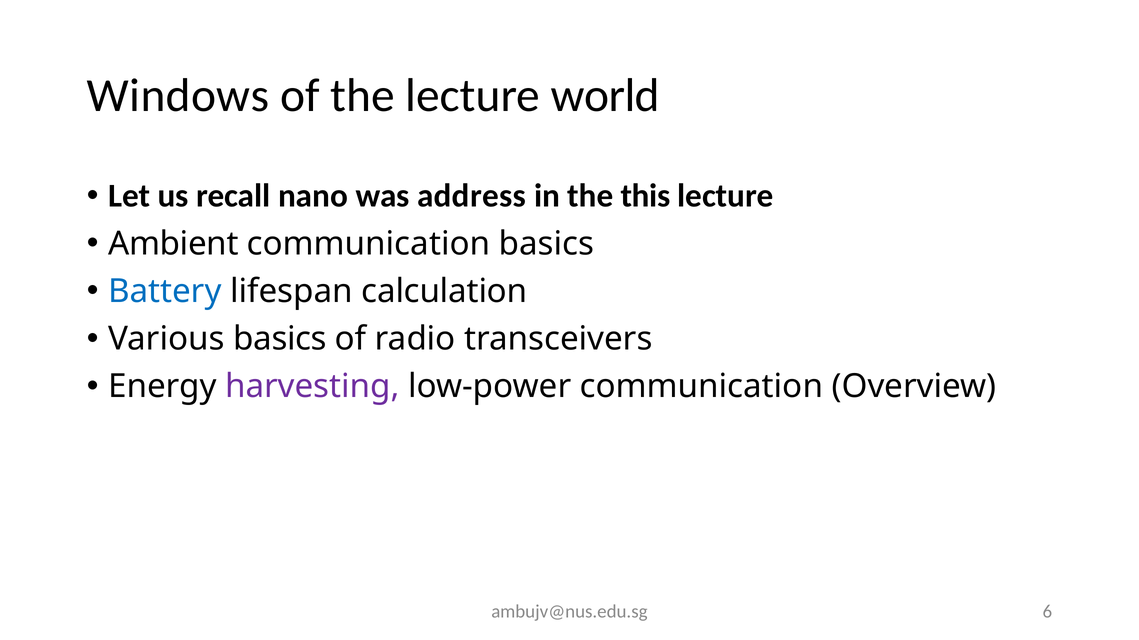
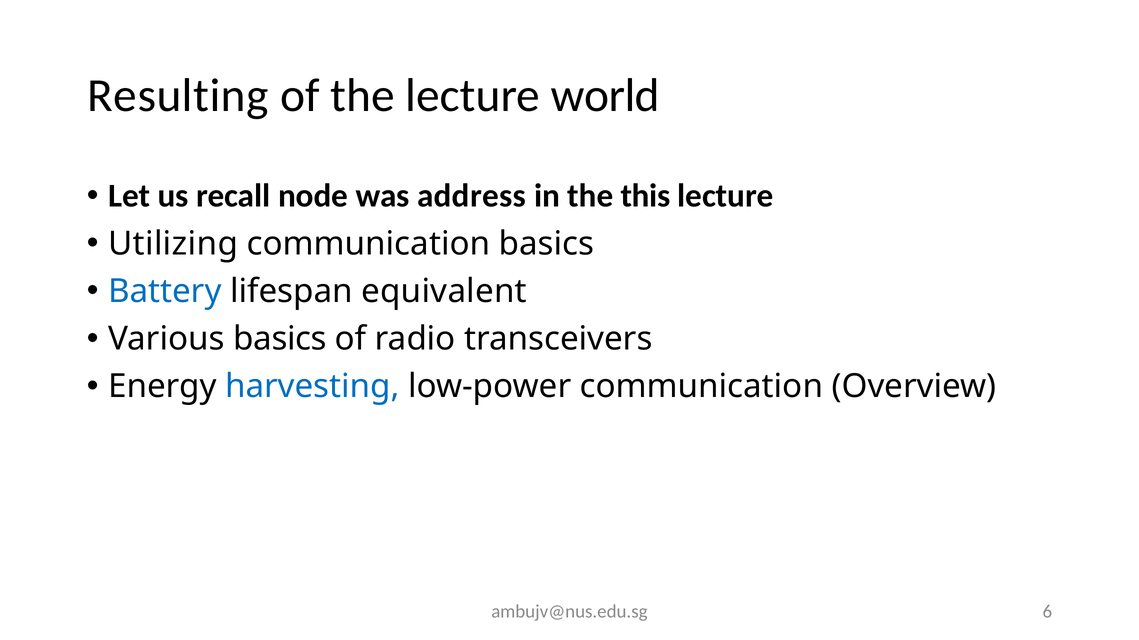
Windows: Windows -> Resulting
nano: nano -> node
Ambient: Ambient -> Utilizing
calculation: calculation -> equivalent
harvesting colour: purple -> blue
